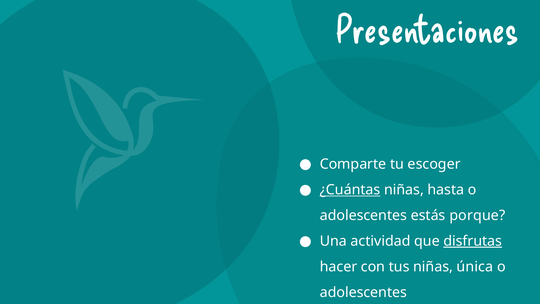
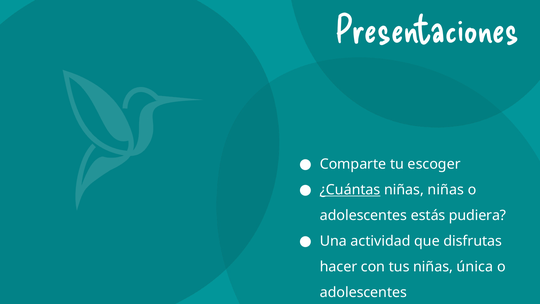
niñas hasta: hasta -> niñas
porque: porque -> pudiera
disfrutas underline: present -> none
